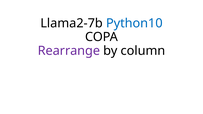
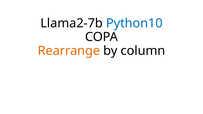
Rearrange colour: purple -> orange
